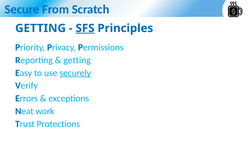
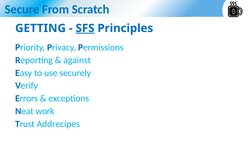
getting at (77, 60): getting -> against
securely underline: present -> none
Protections: Protections -> Addrecipes
